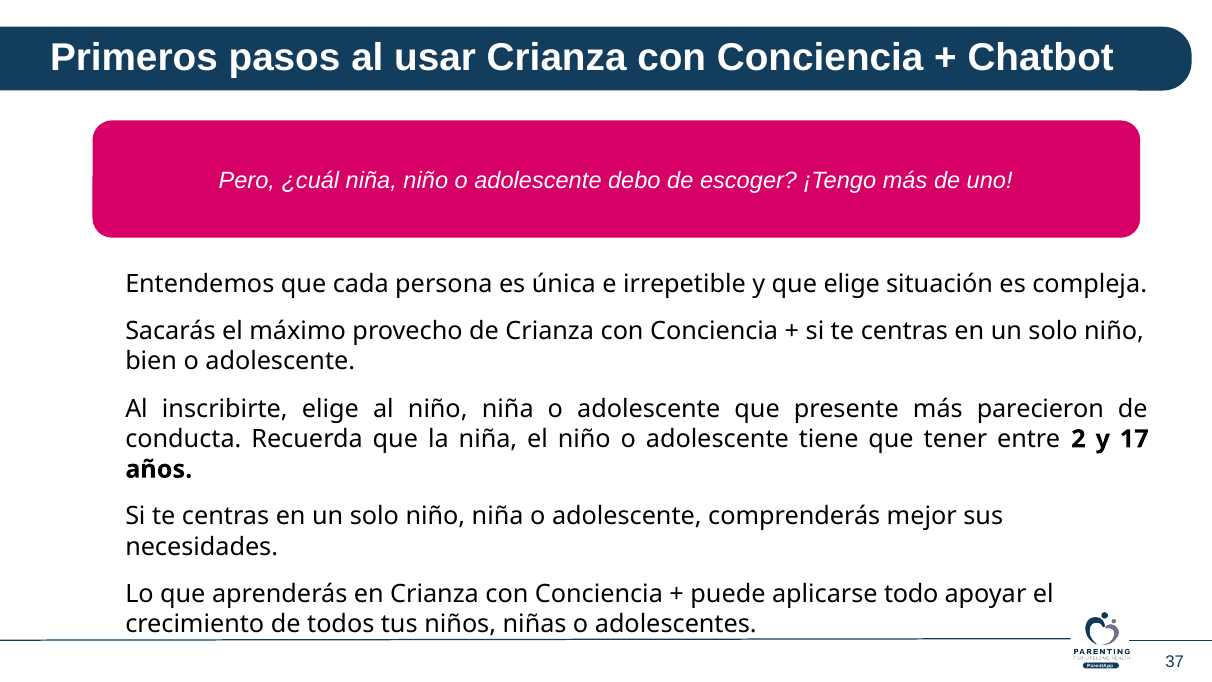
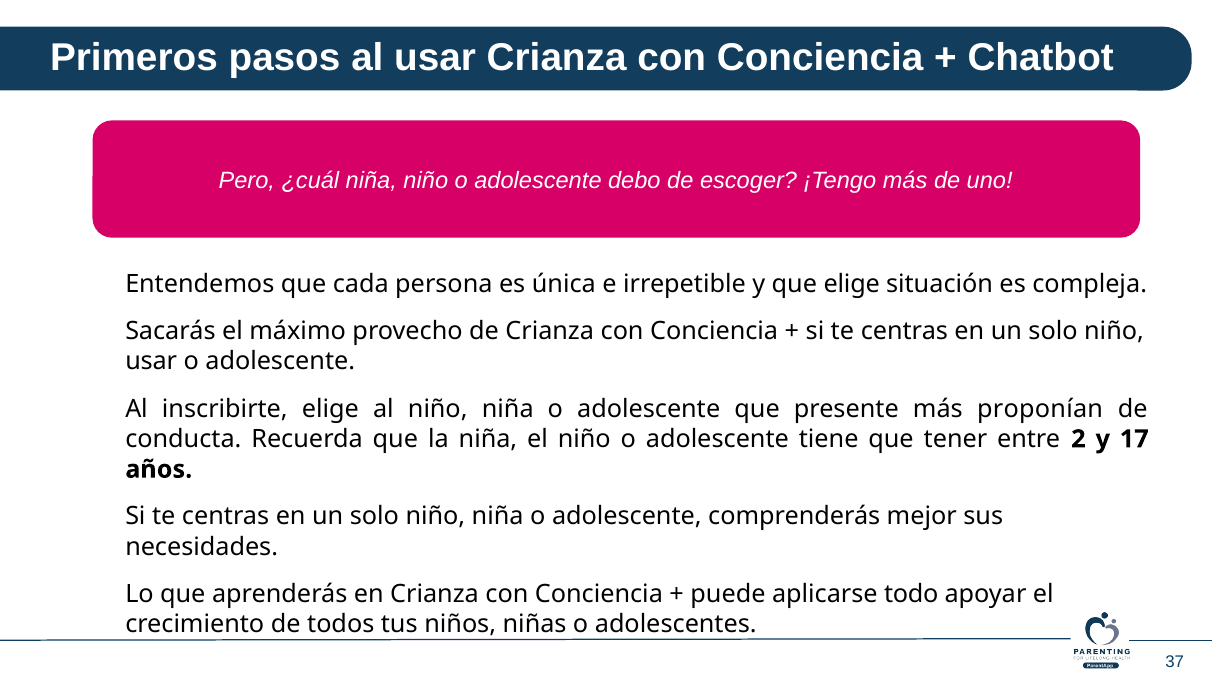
bien at (151, 361): bien -> usar
parecieron: parecieron -> proponían
